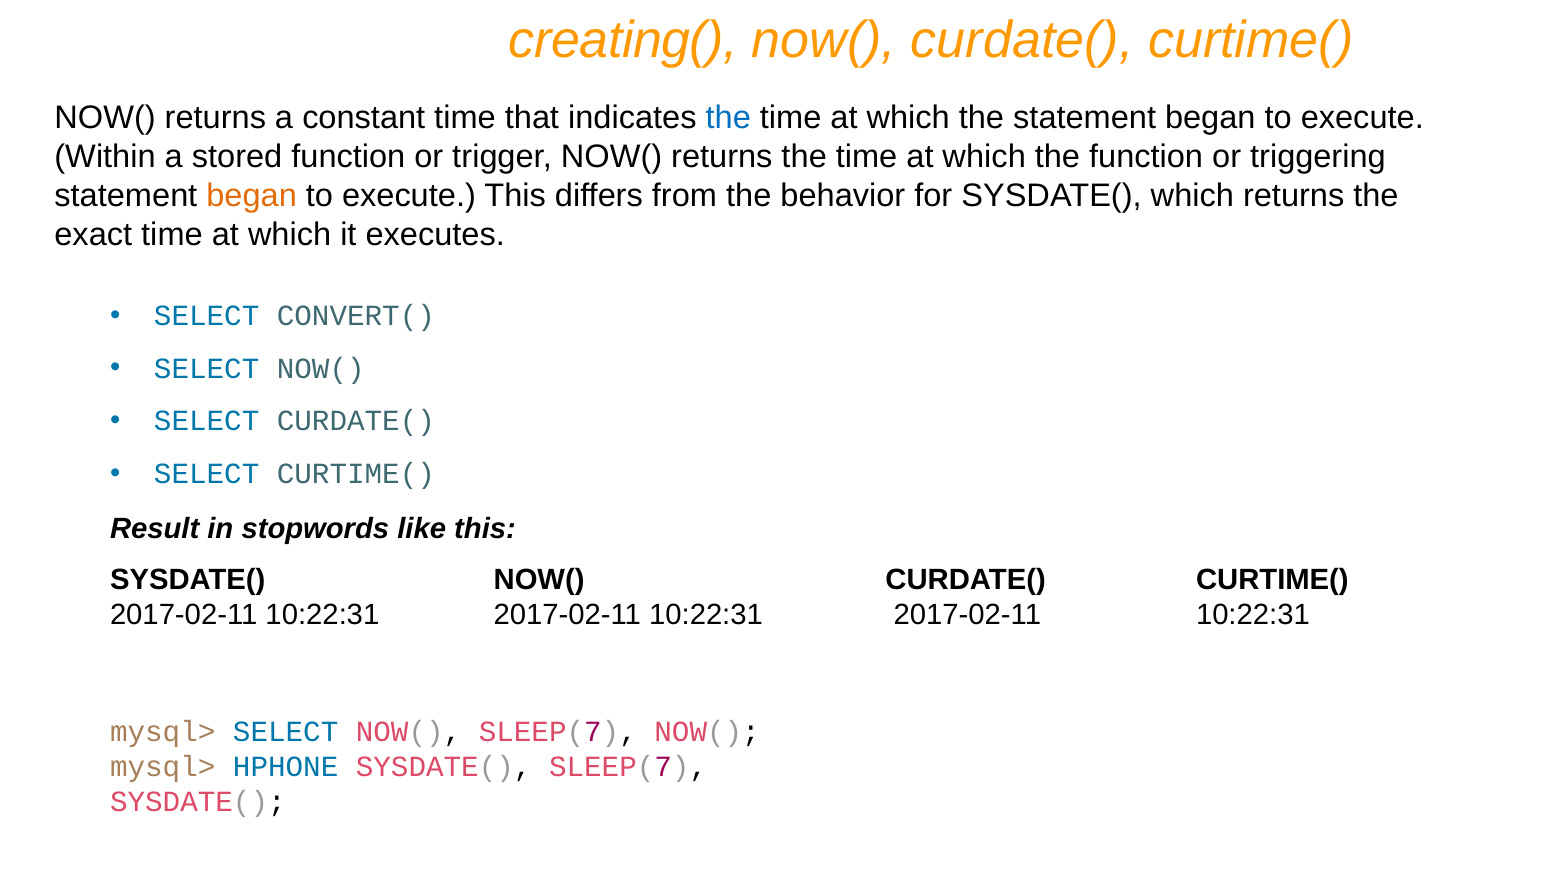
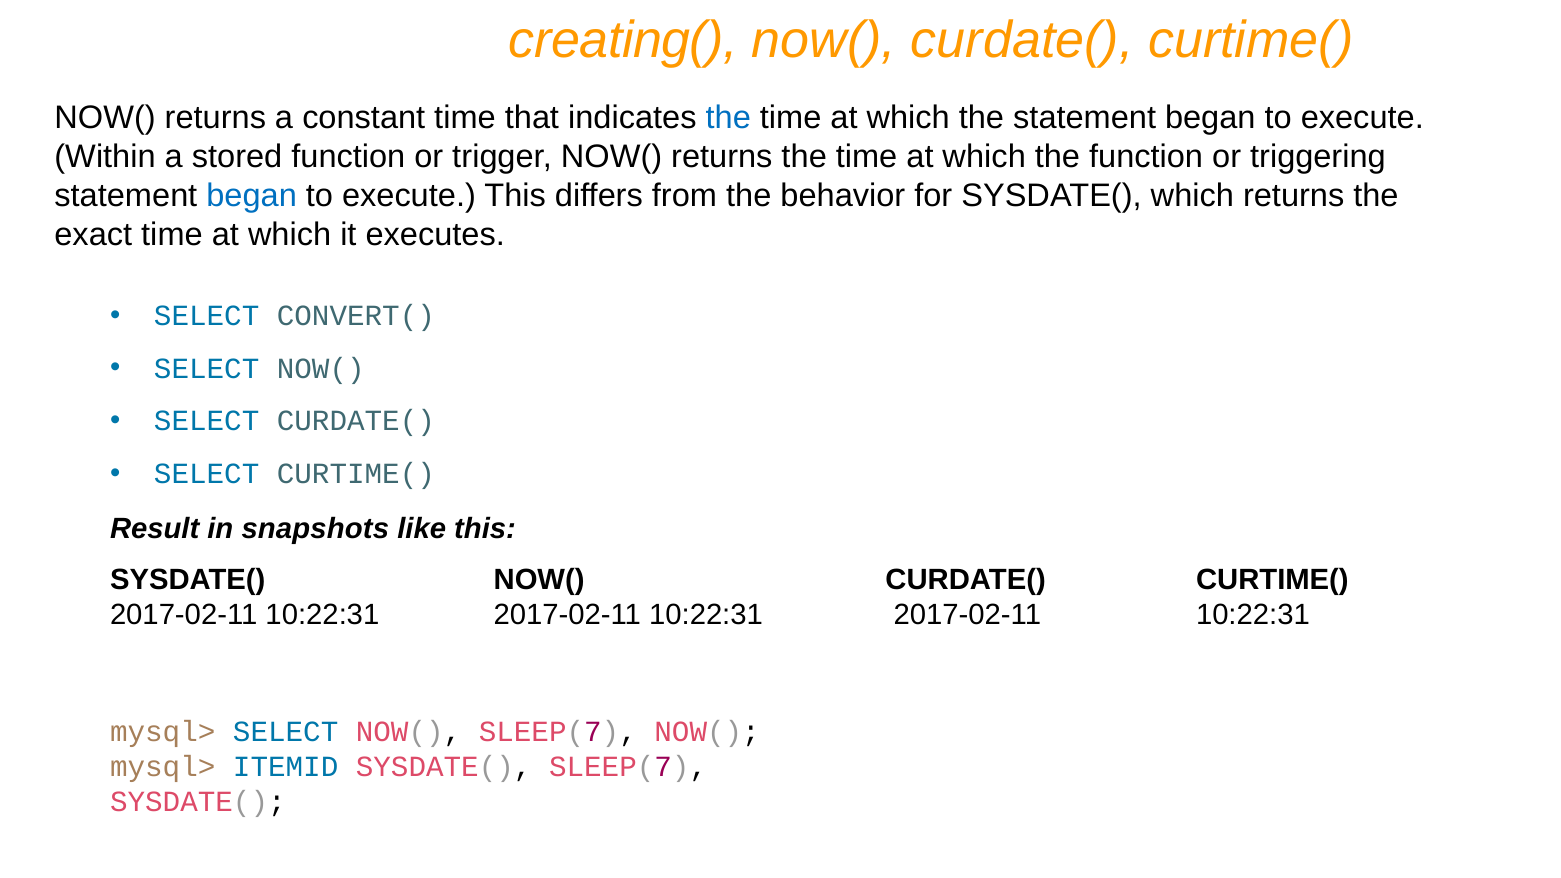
began at (252, 196) colour: orange -> blue
stopwords: stopwords -> snapshots
HPHONE: HPHONE -> ITEMID
